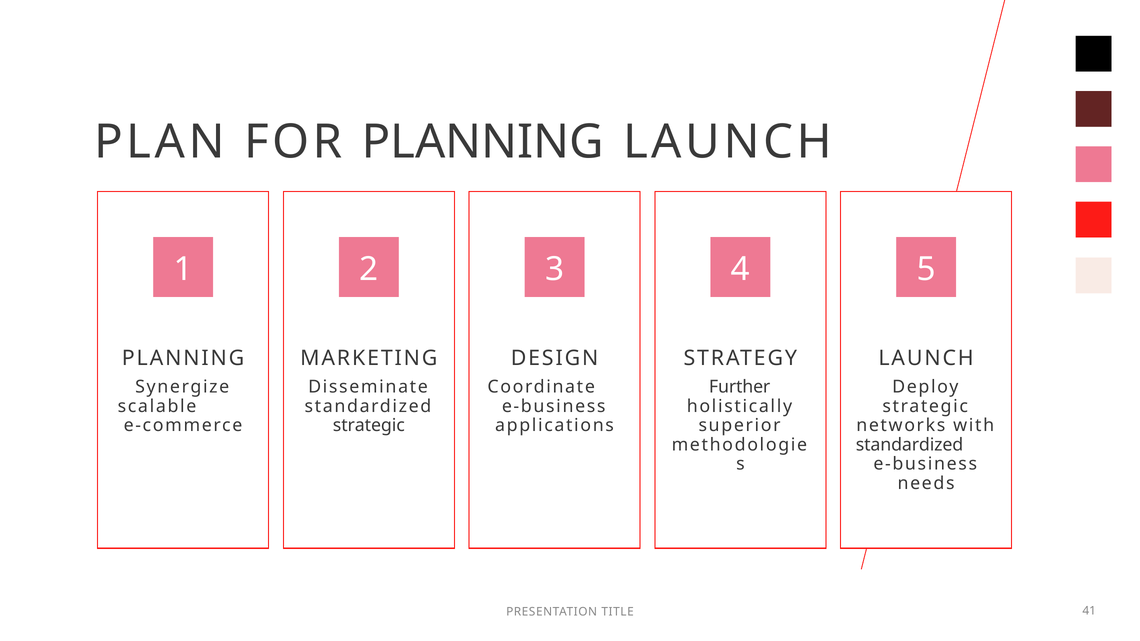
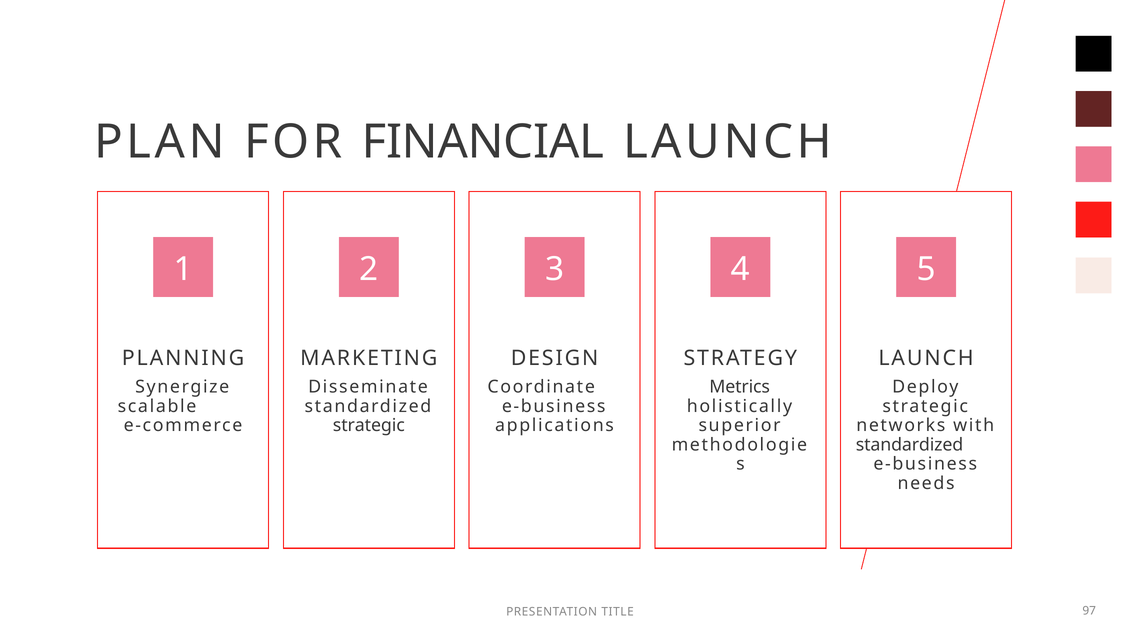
FOR PLANNING: PLANNING -> FINANCIAL
Further: Further -> Metrics
41: 41 -> 97
